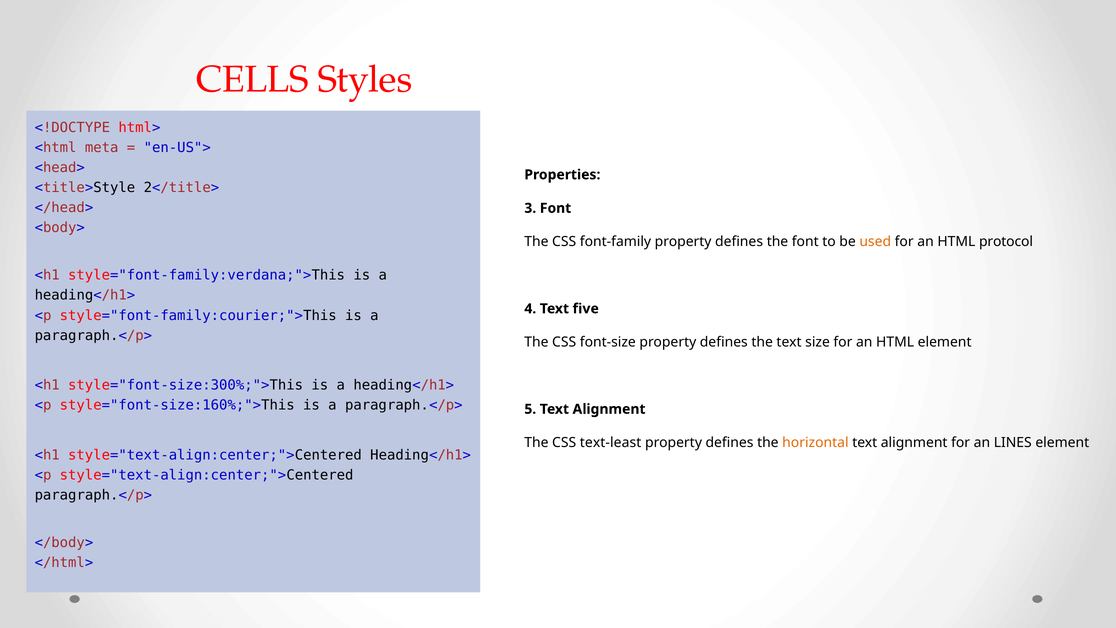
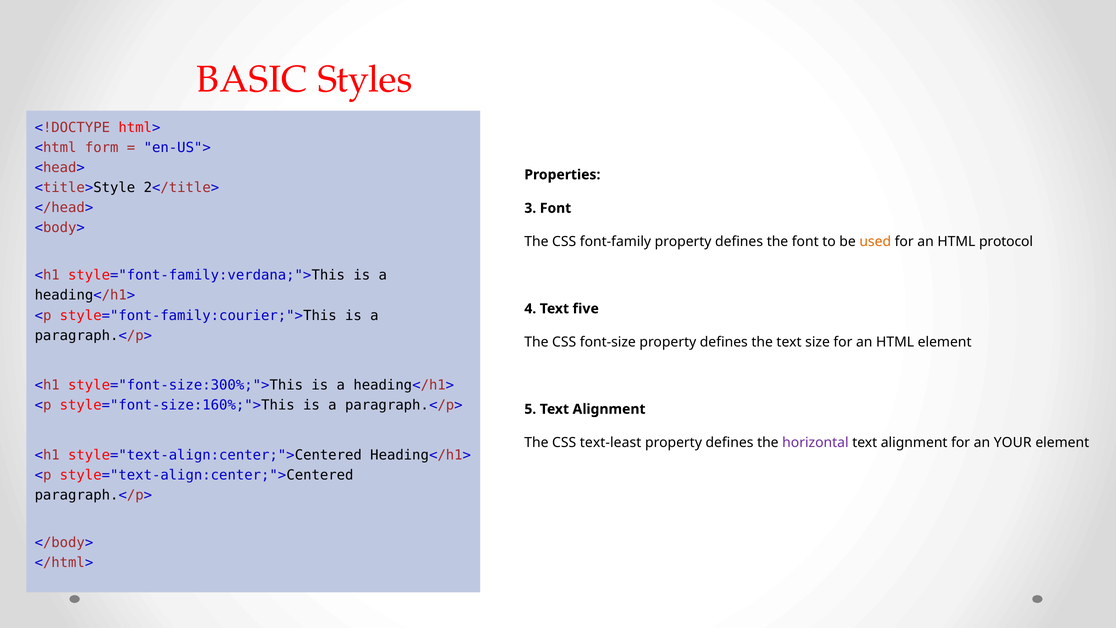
CELLS: CELLS -> BASIC
meta: meta -> form
horizontal colour: orange -> purple
LINES: LINES -> YOUR
